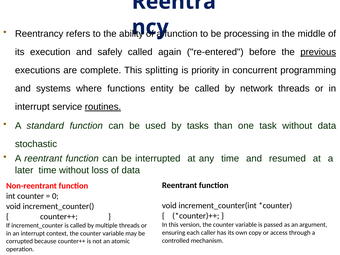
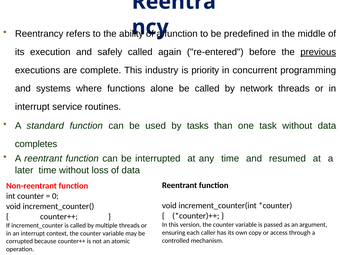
processing: processing -> predefined
splitting: splitting -> industry
entity: entity -> alone
routines underline: present -> none
stochastic: stochastic -> completes
